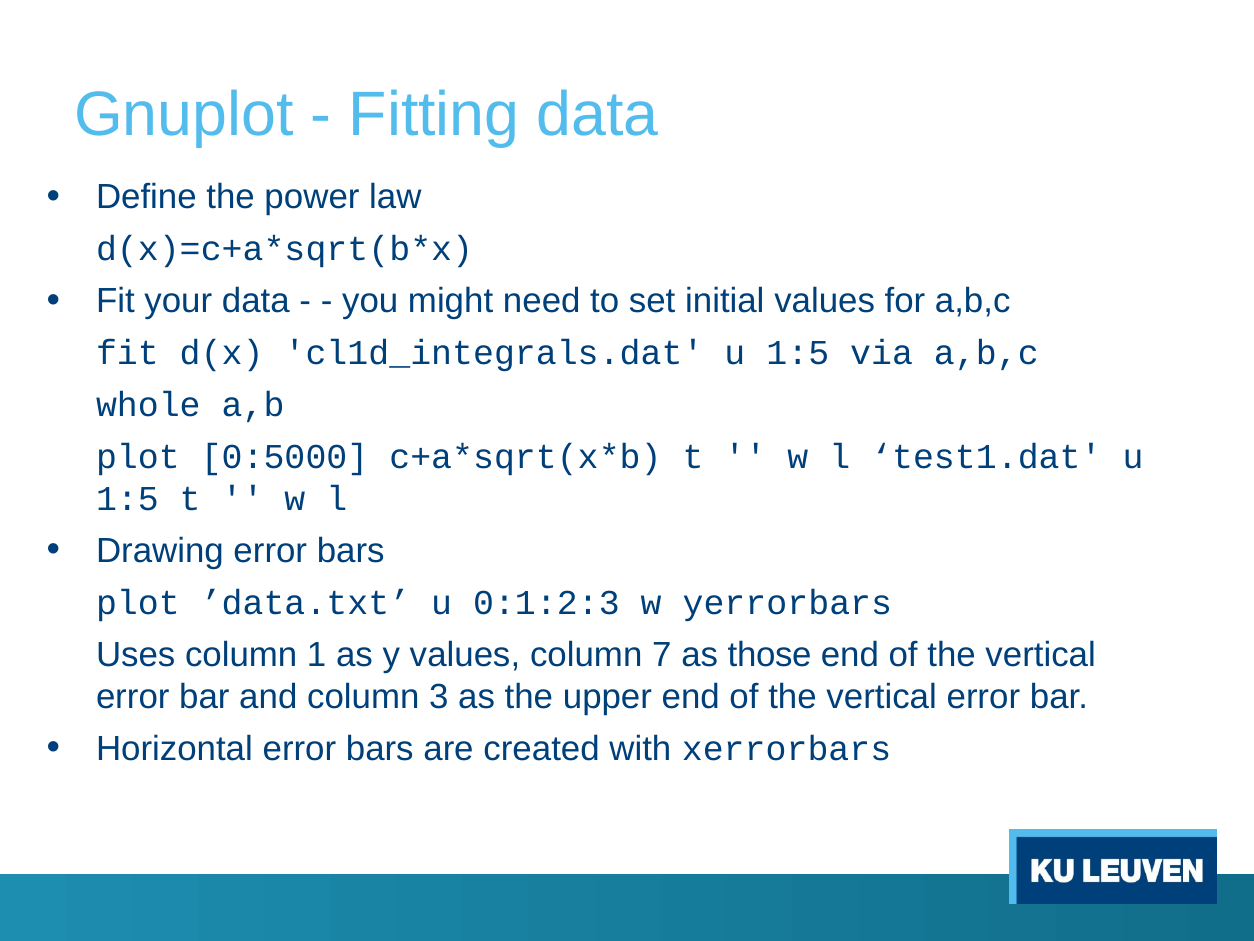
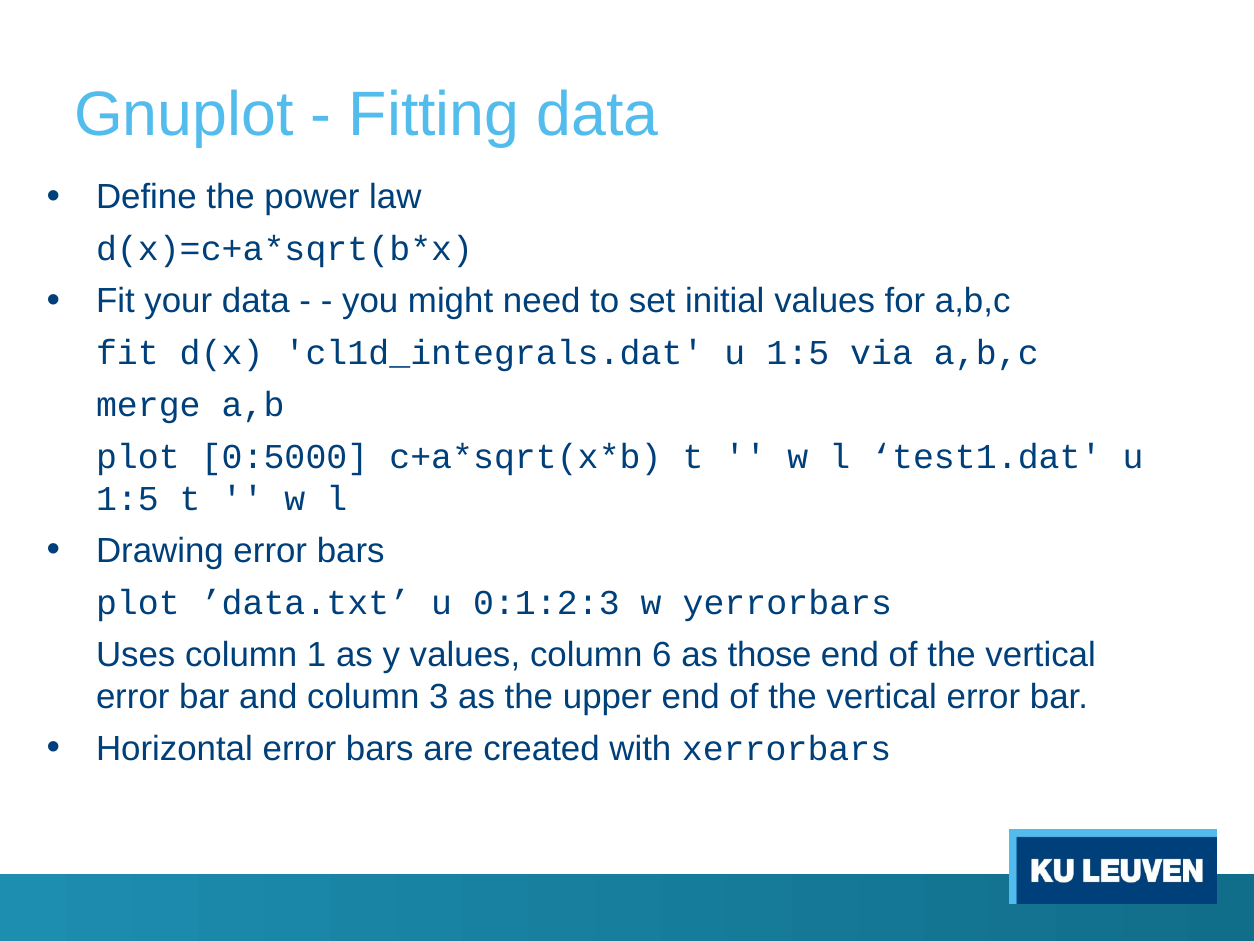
whole: whole -> merge
7: 7 -> 6
